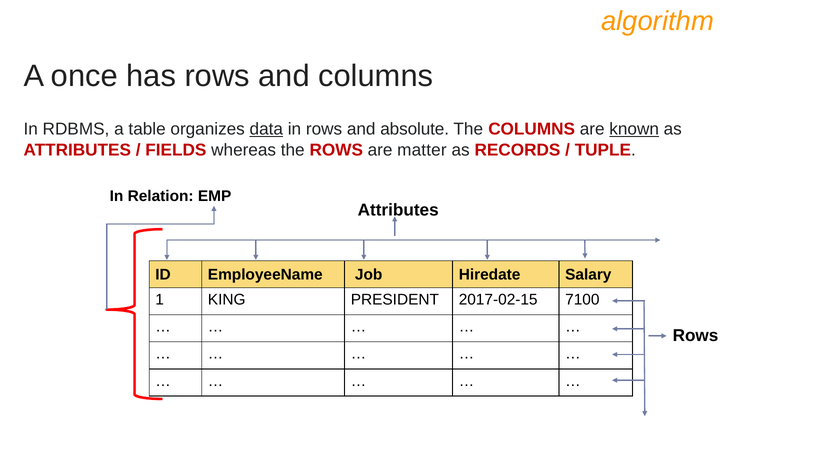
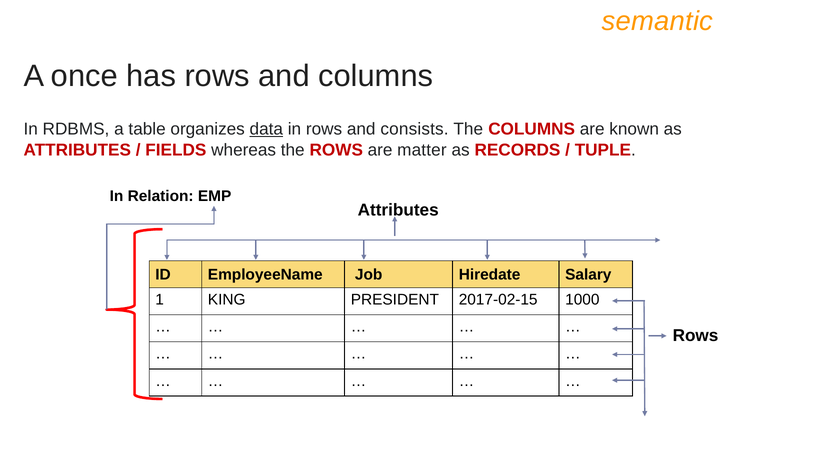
algorithm: algorithm -> semantic
absolute: absolute -> consists
known underline: present -> none
7100: 7100 -> 1000
